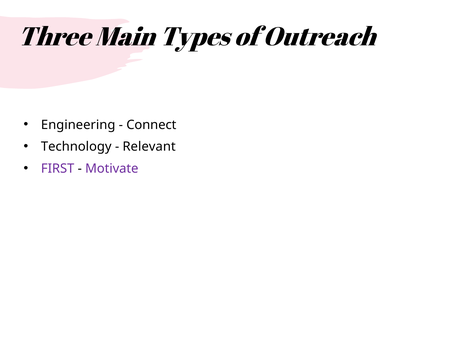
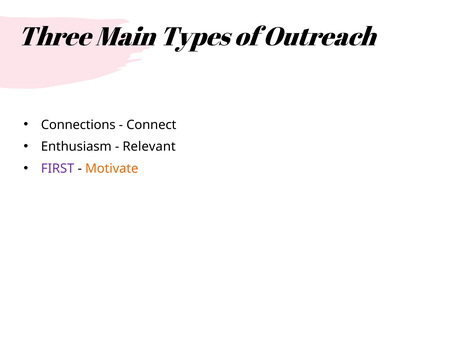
Engineering: Engineering -> Connections
Technology: Technology -> Enthusiasm
Motivate colour: purple -> orange
